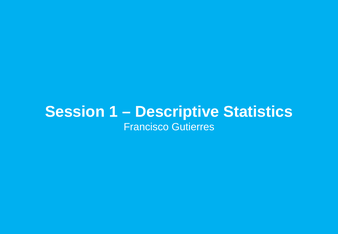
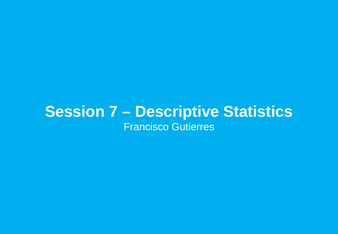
1: 1 -> 7
